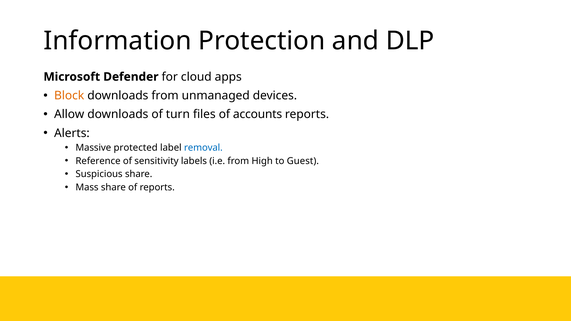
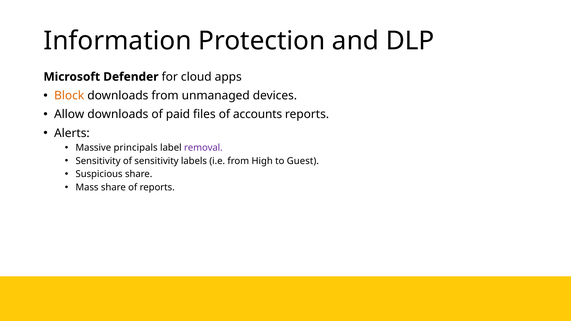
turn: turn -> paid
protected: protected -> principals
removal colour: blue -> purple
Reference at (98, 161): Reference -> Sensitivity
